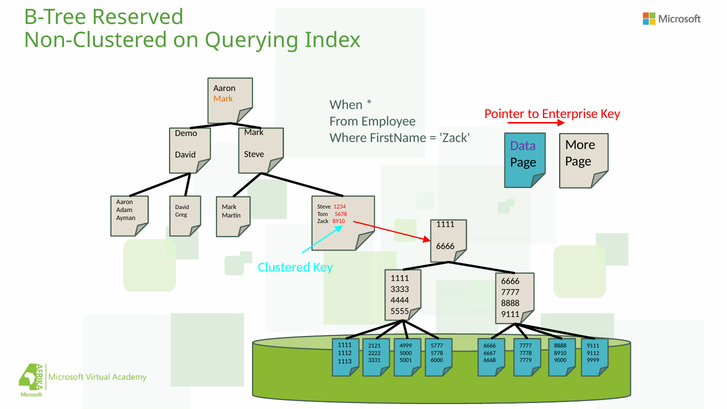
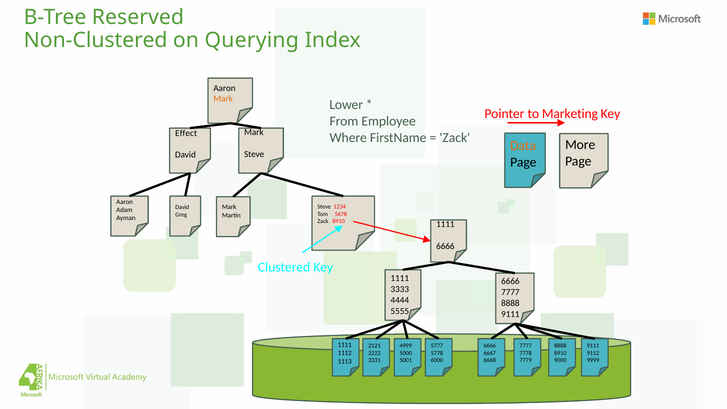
When: When -> Lower
Enterprise: Enterprise -> Marketing
Demo: Demo -> Effect
Data colour: purple -> orange
